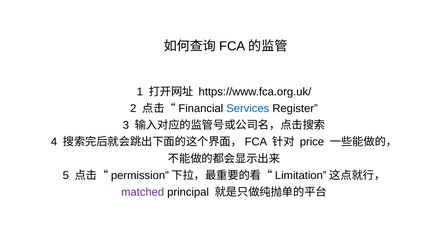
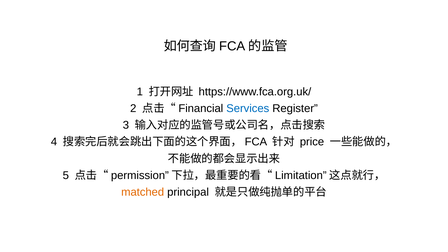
matched colour: purple -> orange
